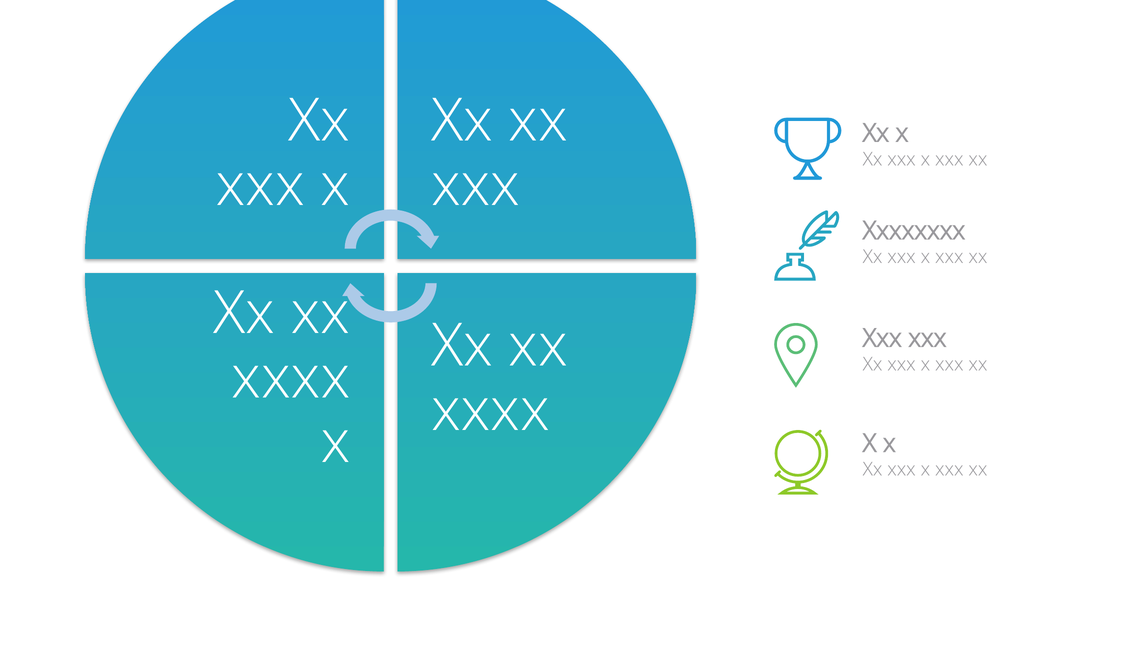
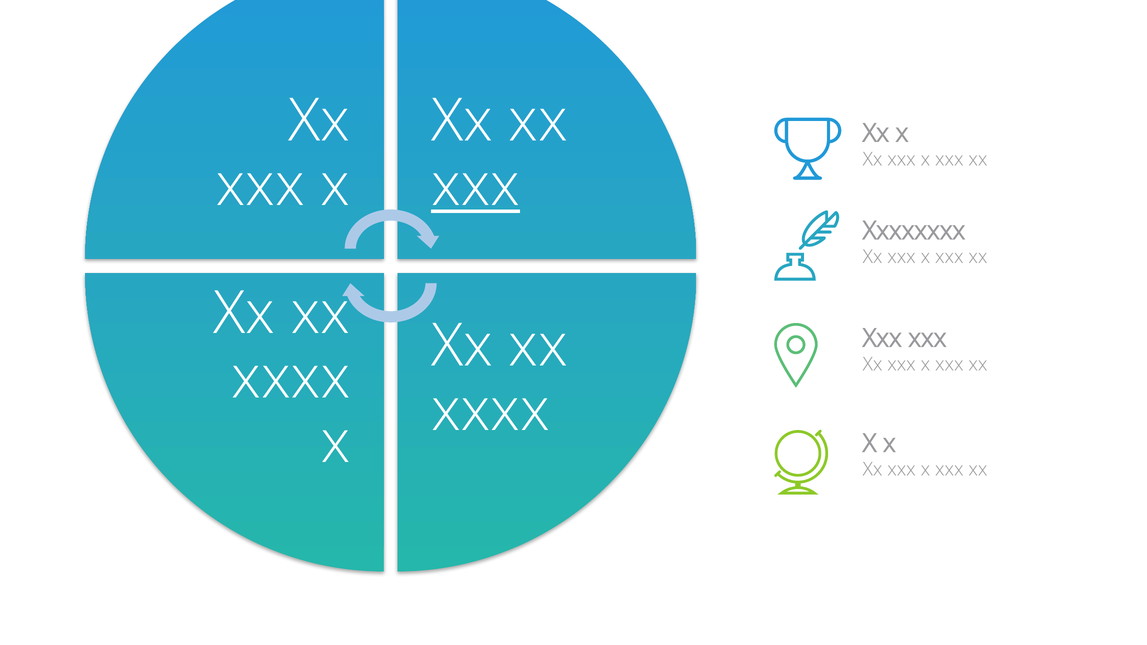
xxx at (476, 185) underline: none -> present
